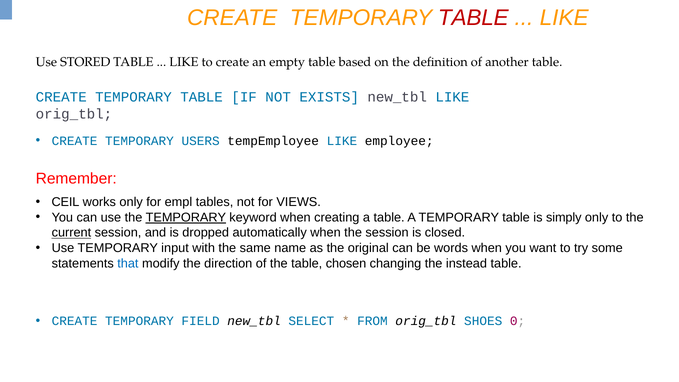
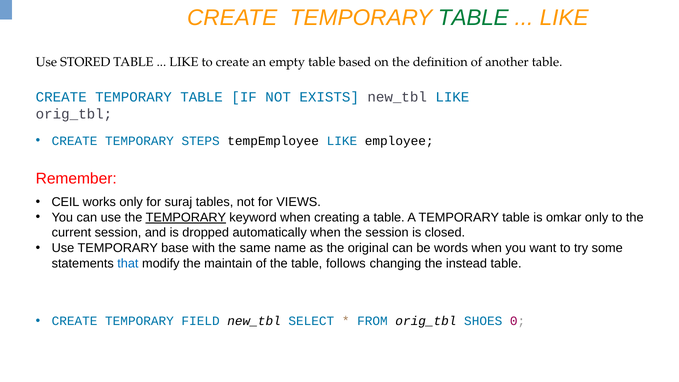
TABLE at (473, 18) colour: red -> green
USERS: USERS -> STEPS
empl: empl -> suraj
simply: simply -> omkar
current underline: present -> none
input: input -> base
direction: direction -> maintain
chosen: chosen -> follows
